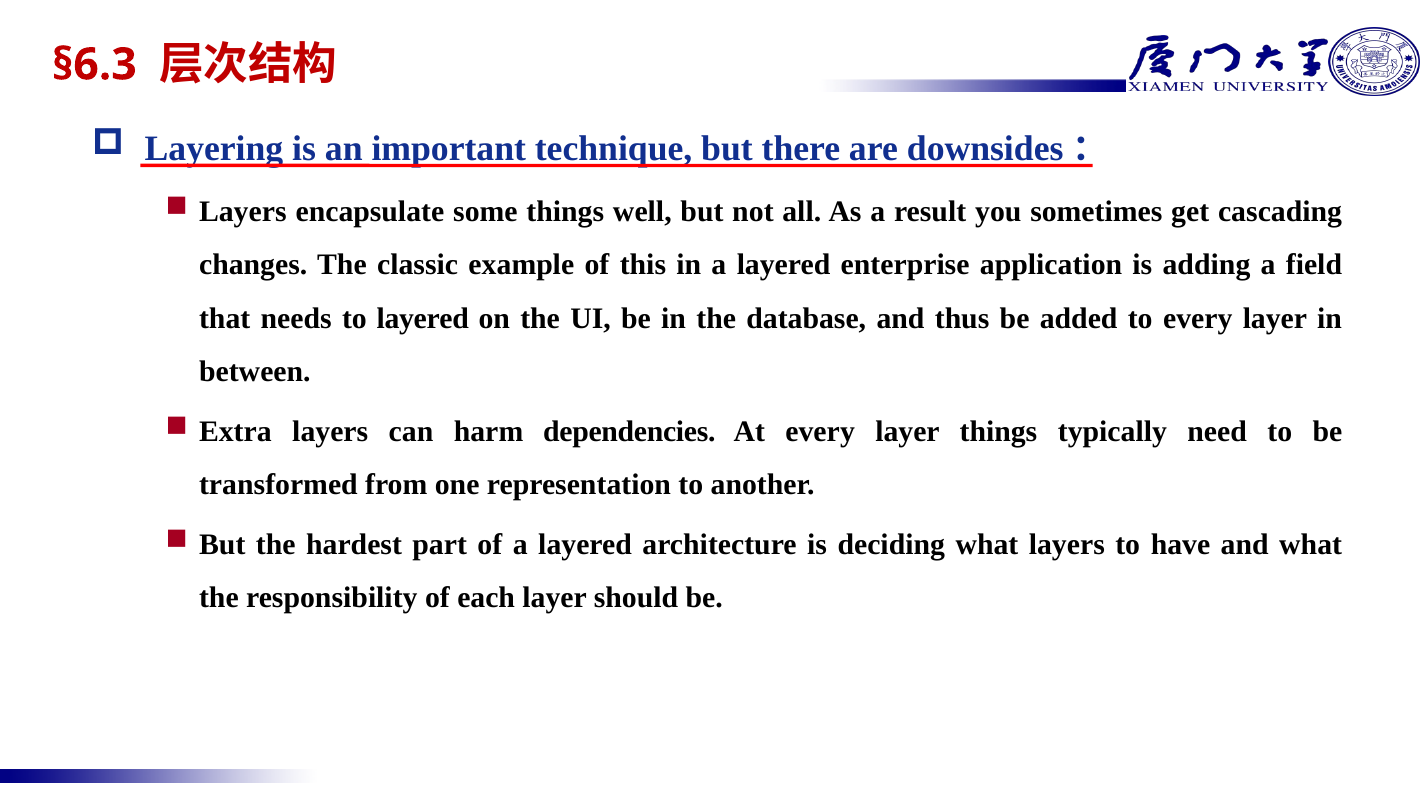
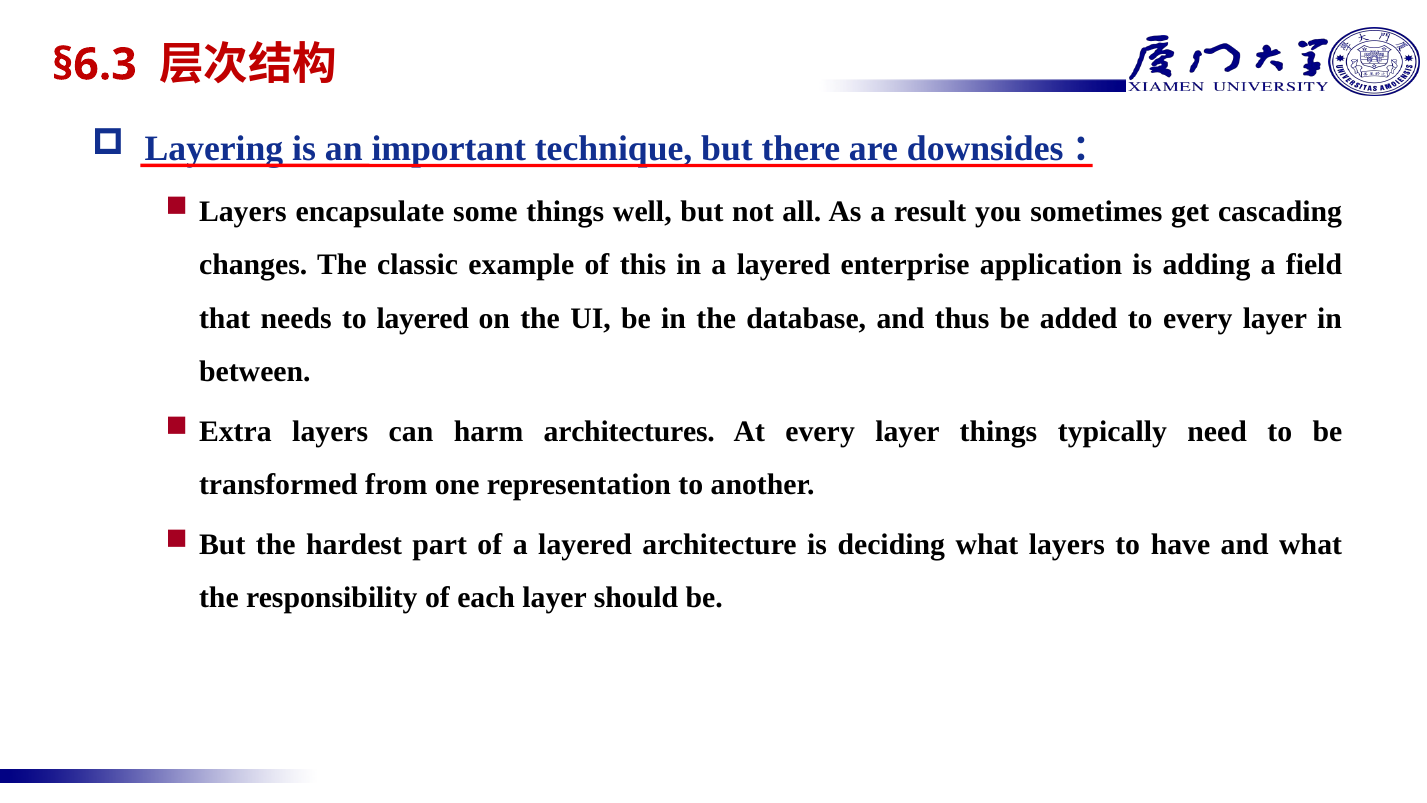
dependencies: dependencies -> architectures
